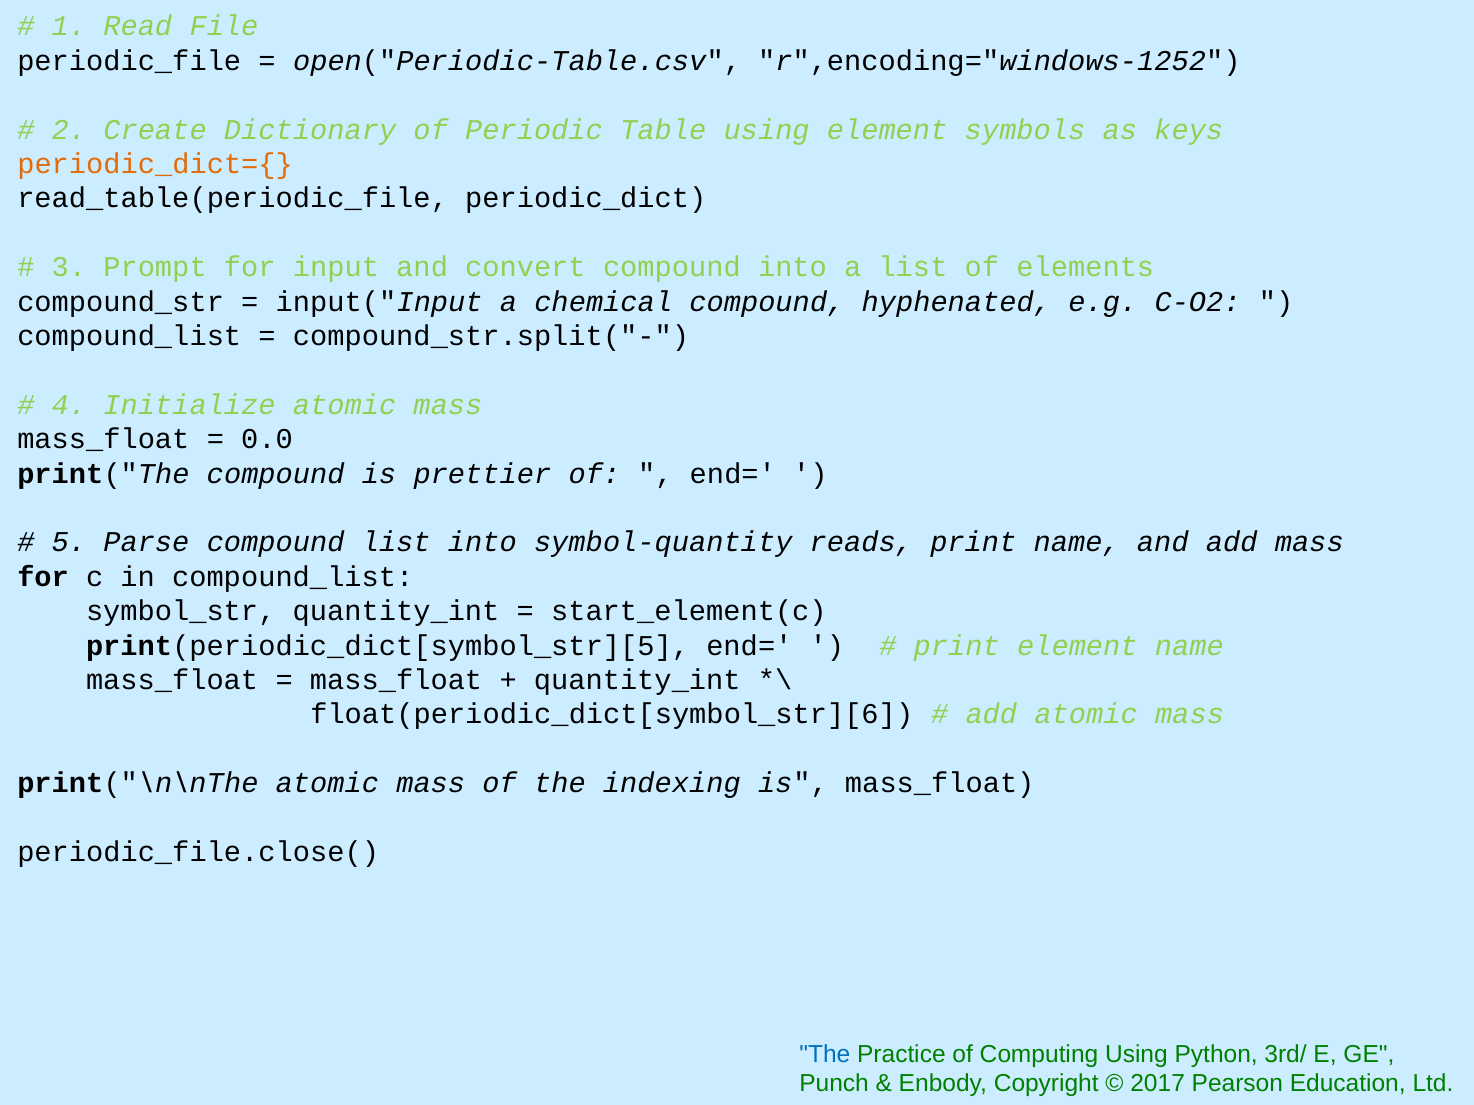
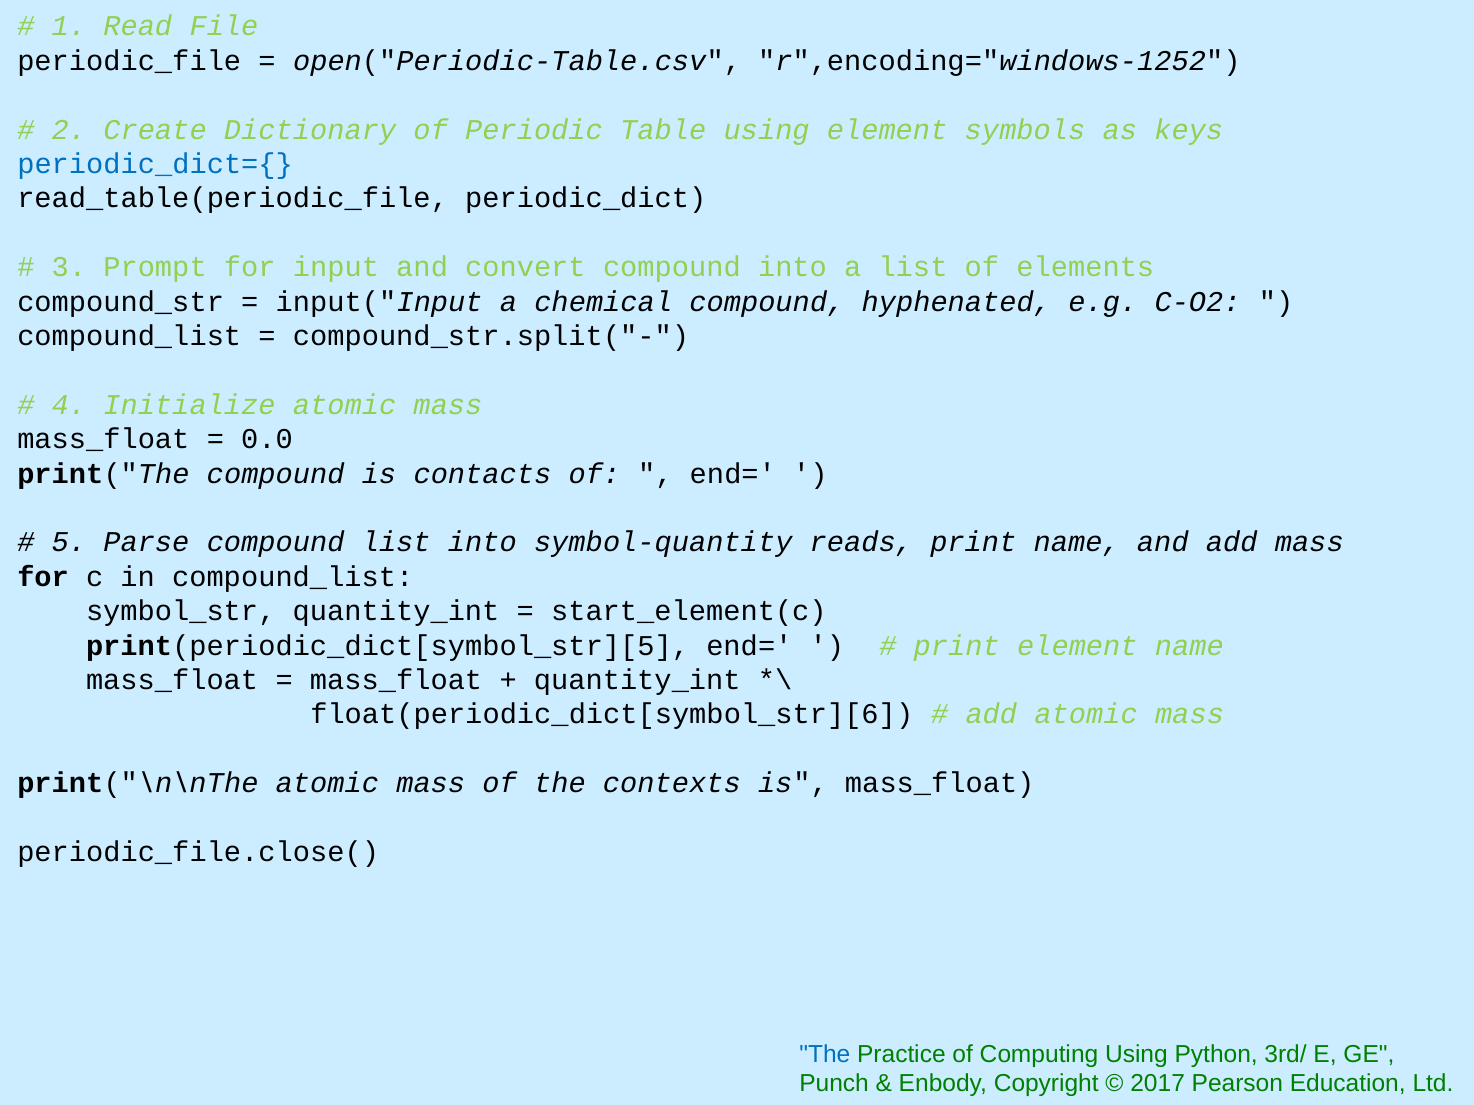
periodic_dict={ colour: orange -> blue
prettier: prettier -> contacts
indexing: indexing -> contexts
